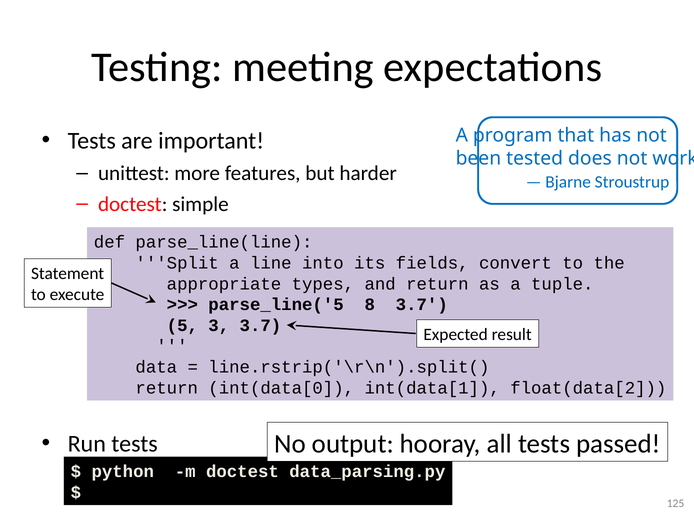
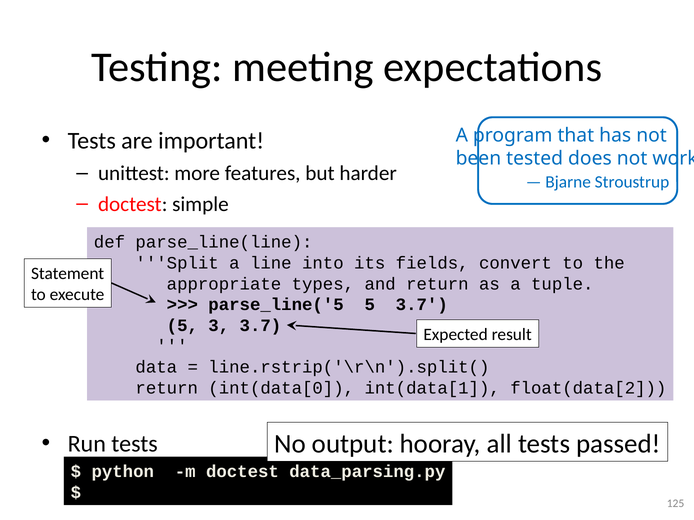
parse_line('5 8: 8 -> 5
